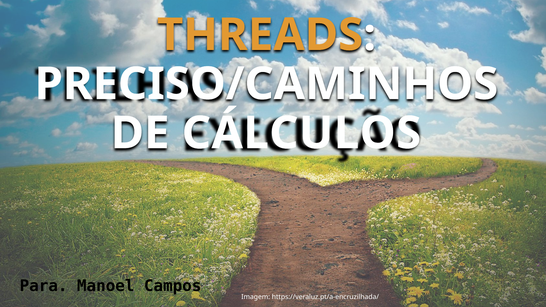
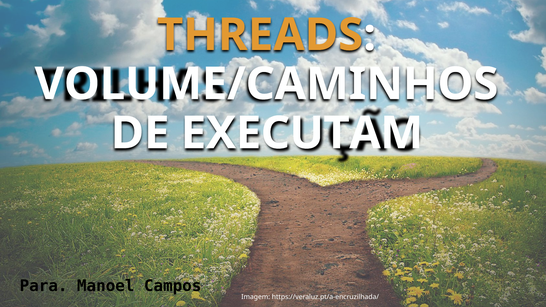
PRECISO/CAMINHOS: PRECISO/CAMINHOS -> VOLUME/CAMINHOS
CÁLCULOS: CÁLCULOS -> EXECUTAM
